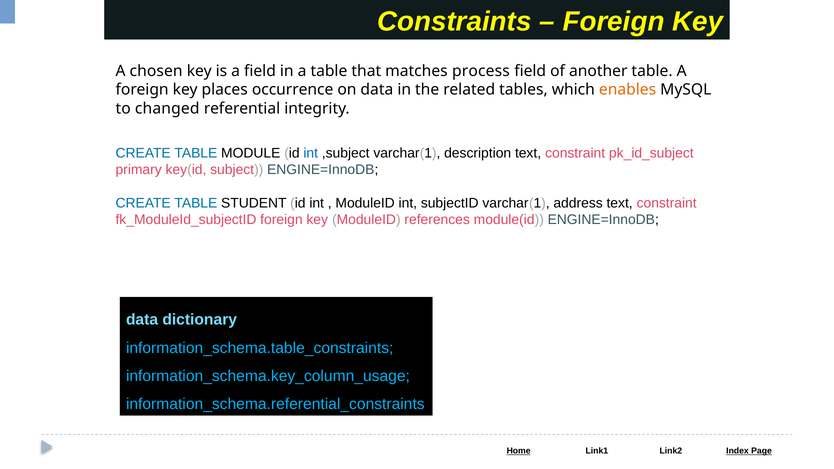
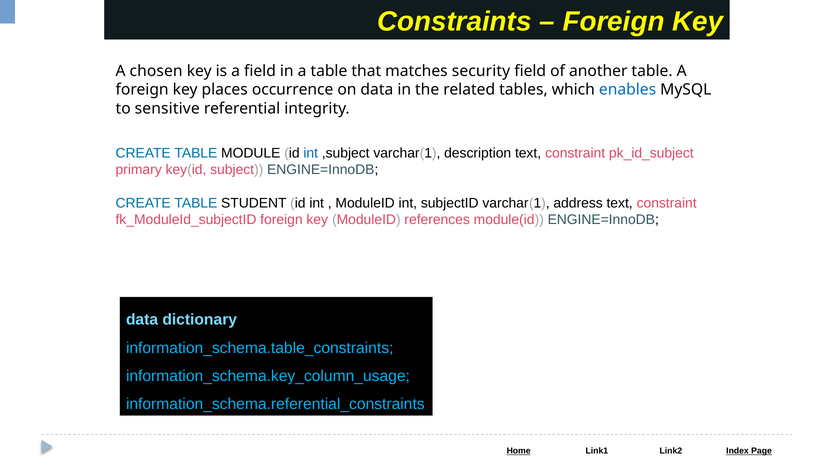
process: process -> security
enables colour: orange -> blue
changed: changed -> sensitive
